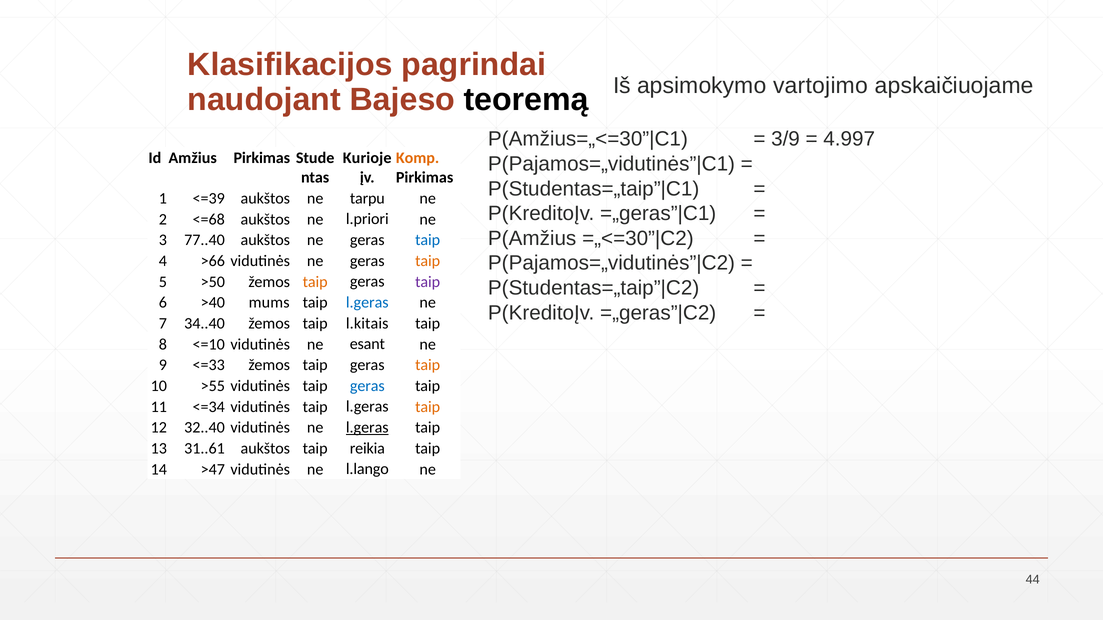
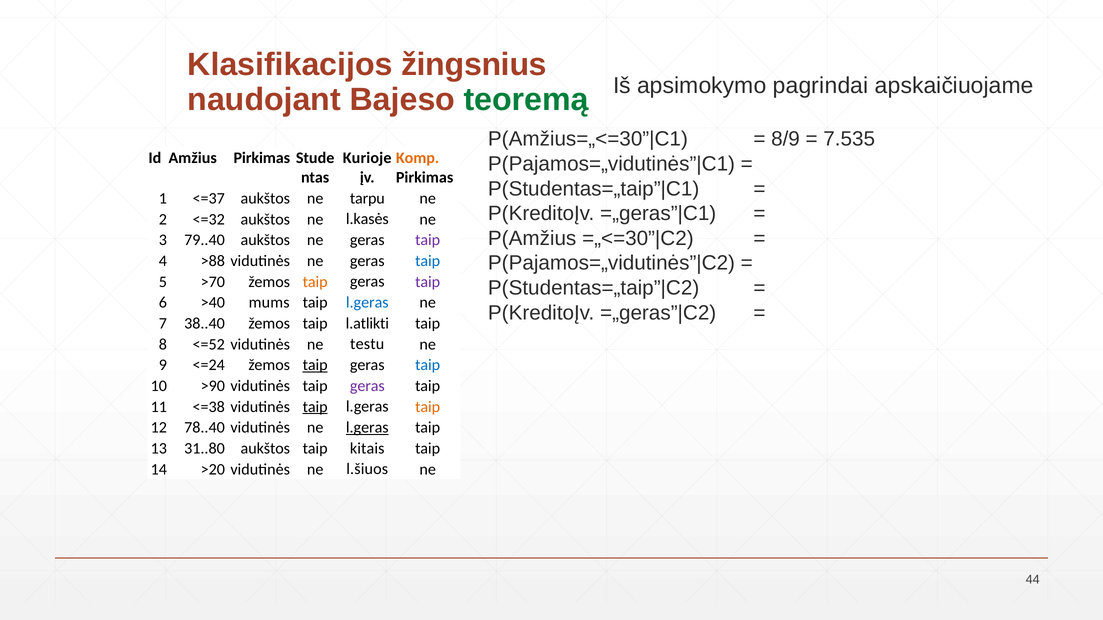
pagrindai: pagrindai -> žingsnius
teoremą colour: black -> green
vartojimo: vartojimo -> pagrindai
3/9: 3/9 -> 8/9
4.997: 4.997 -> 7.535
<=39: <=39 -> <=37
<=68: <=68 -> <=32
l.priori: l.priori -> l.kasės
77..40: 77..40 -> 79..40
taip at (428, 240) colour: blue -> purple
>66: >66 -> >88
taip at (428, 261) colour: orange -> blue
>50: >50 -> >70
34..40: 34..40 -> 38..40
l.kitais: l.kitais -> l.atlikti
<=10: <=10 -> <=52
esant: esant -> testu
<=33: <=33 -> <=24
taip at (315, 365) underline: none -> present
taip at (428, 365) colour: orange -> blue
>55: >55 -> >90
geras at (367, 386) colour: blue -> purple
<=34: <=34 -> <=38
taip at (315, 407) underline: none -> present
32..40: 32..40 -> 78..40
31..61: 31..61 -> 31..80
reikia: reikia -> kitais
>47: >47 -> >20
l.lango: l.lango -> l.šiuos
